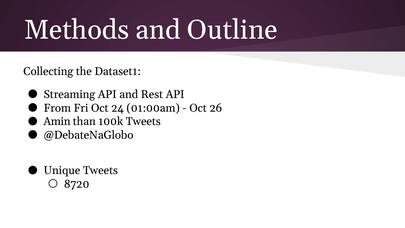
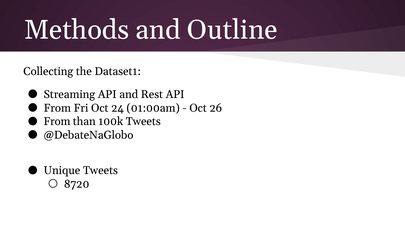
Amin at (57, 121): Amin -> From
